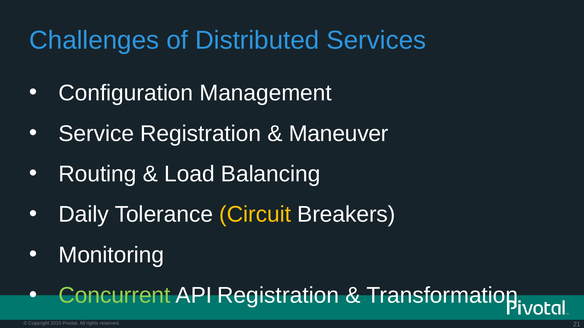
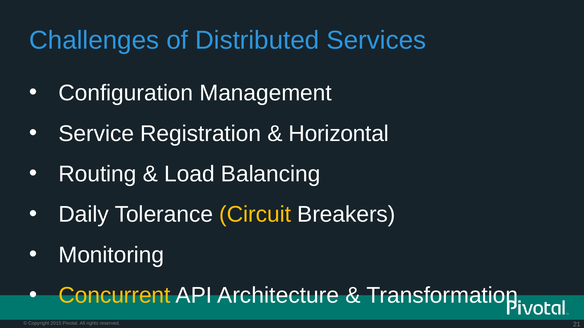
Maneuver: Maneuver -> Horizontal
Concurrent colour: light green -> yellow
API Registration: Registration -> Architecture
